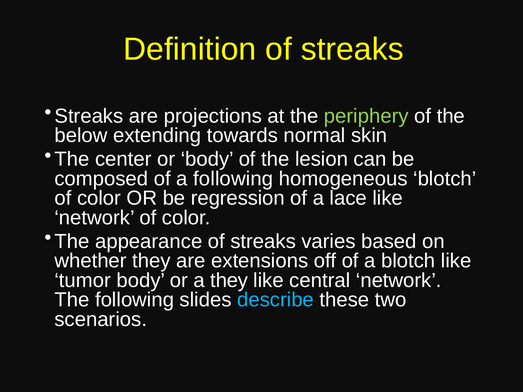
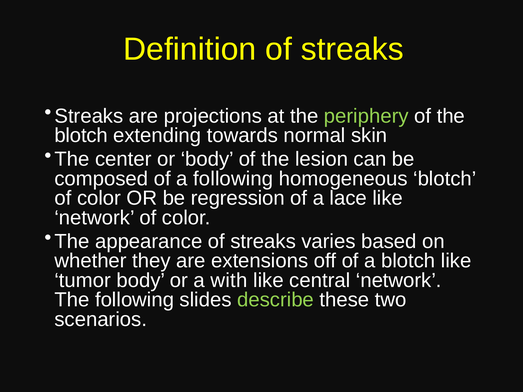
below at (81, 136): below -> blotch
a they: they -> with
describe colour: light blue -> light green
